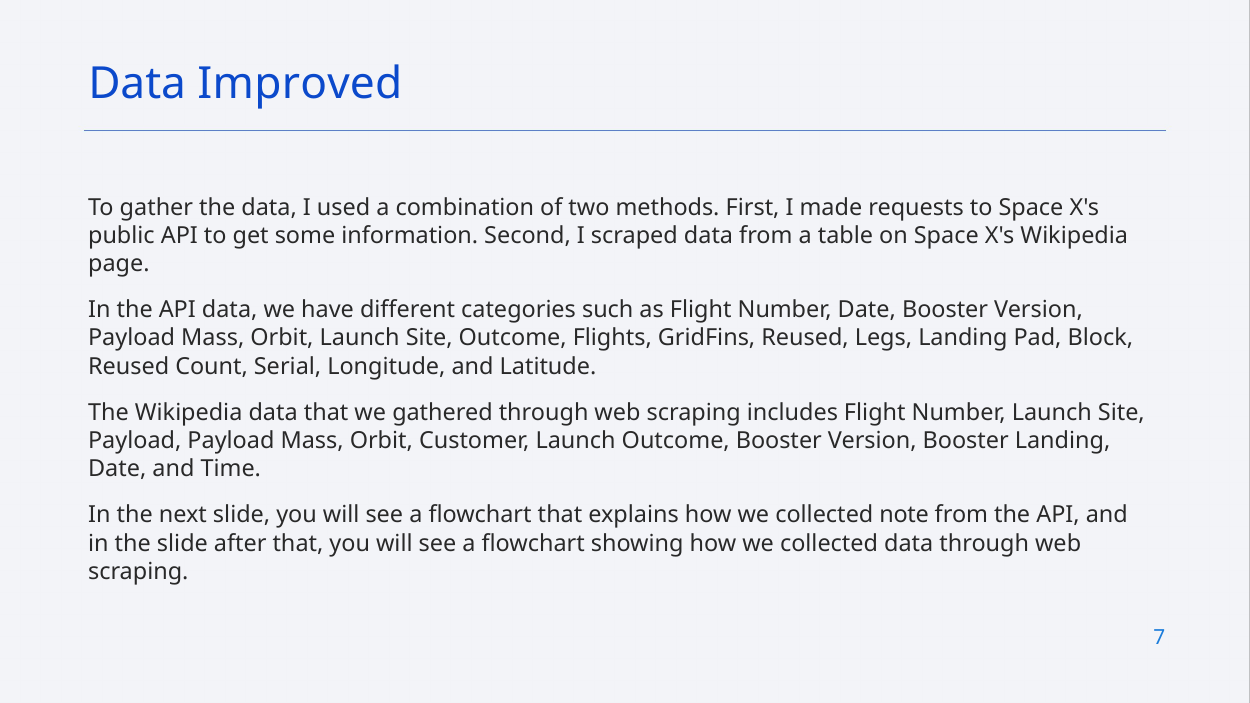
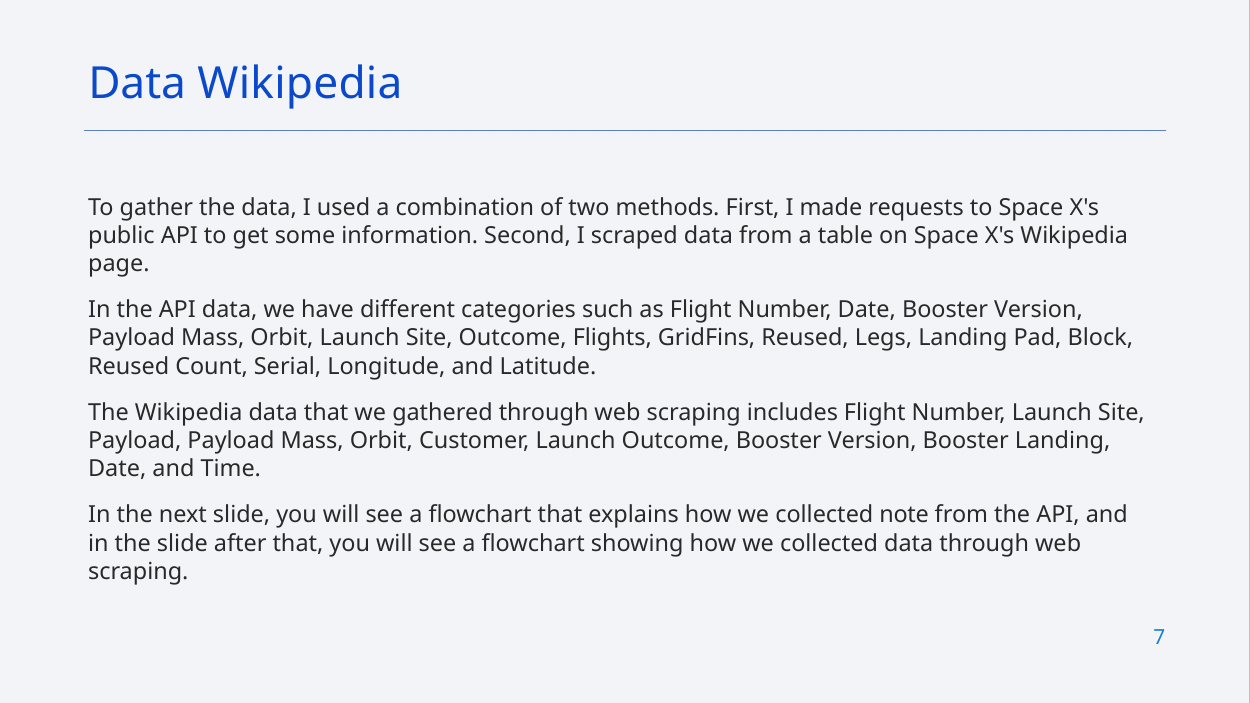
Data Improved: Improved -> Wikipedia
